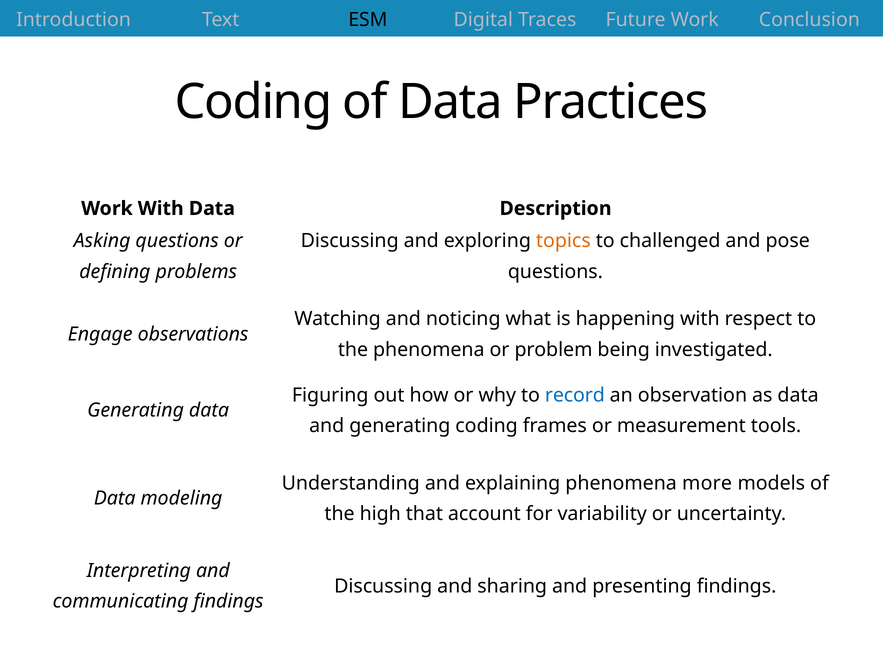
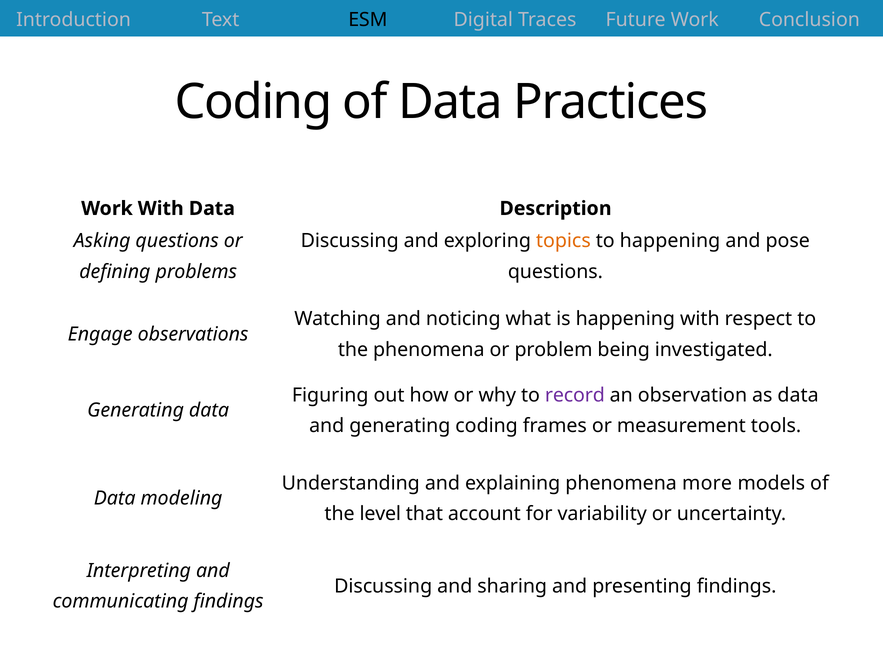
to challenged: challenged -> happening
record colour: blue -> purple
high: high -> level
